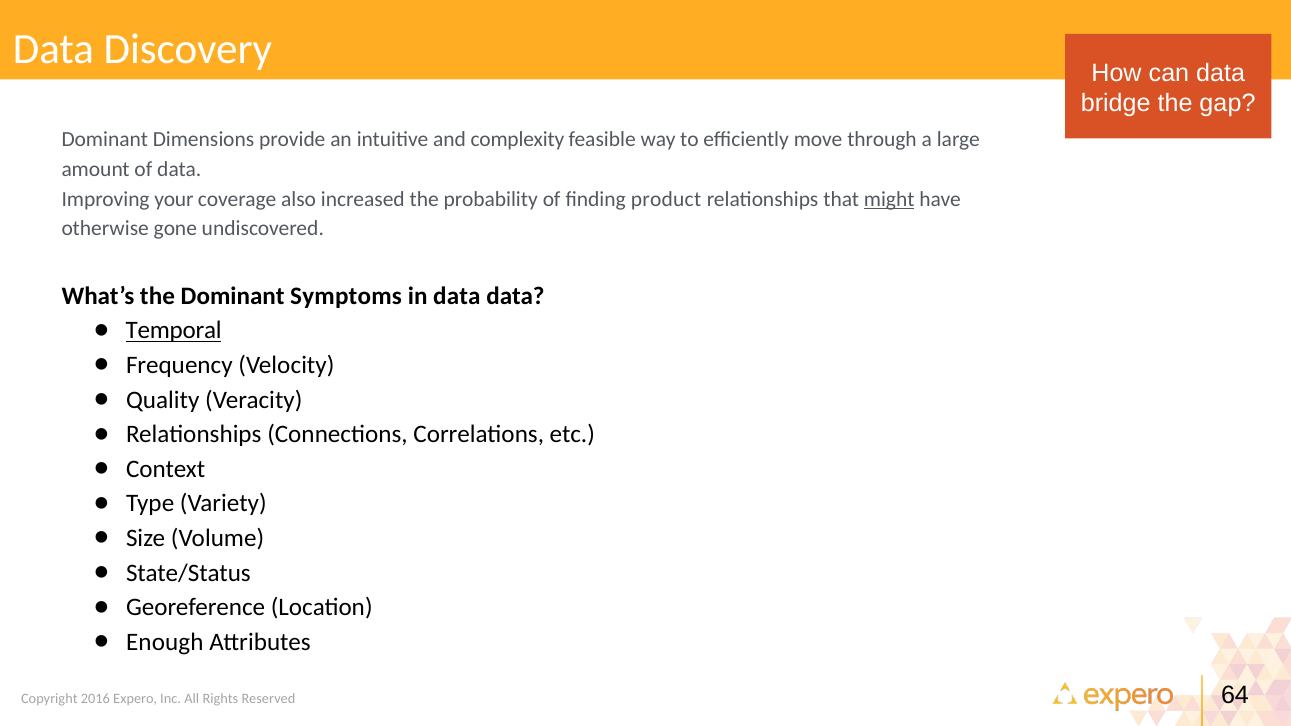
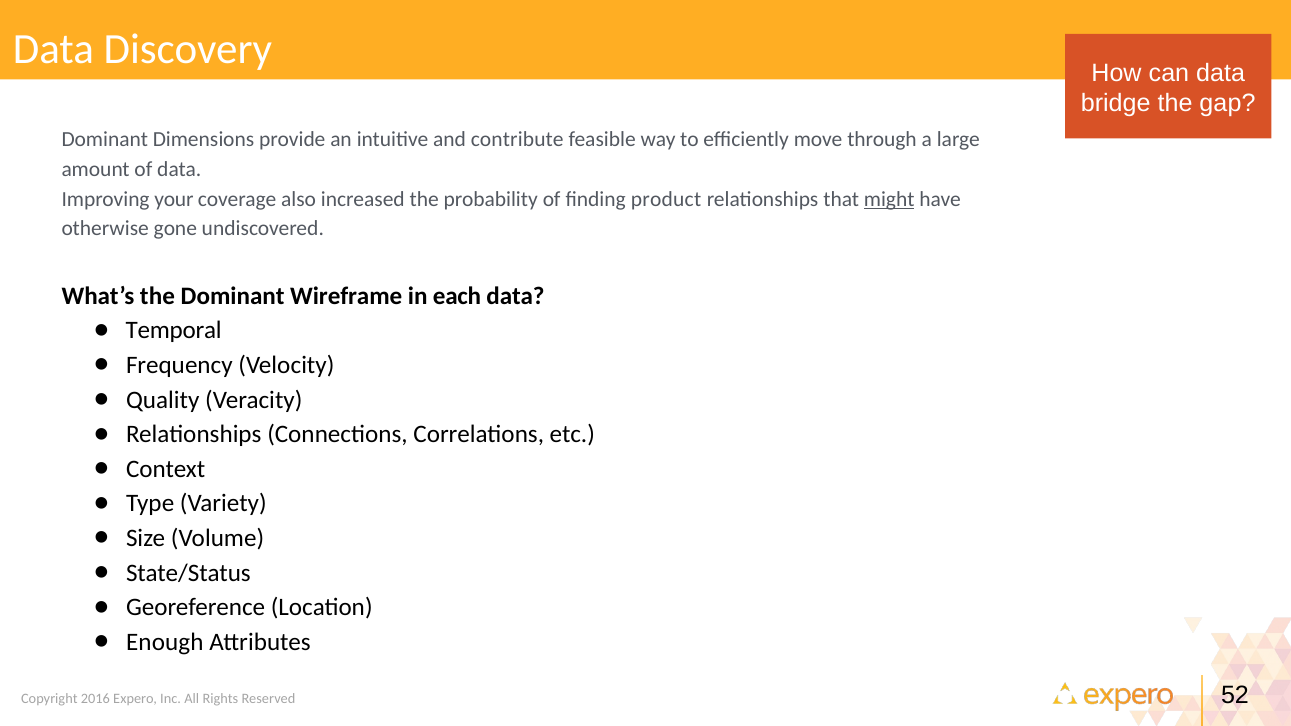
complexity: complexity -> contribute
Symptoms: Symptoms -> Wireframe
in data: data -> each
Temporal underline: present -> none
64: 64 -> 52
